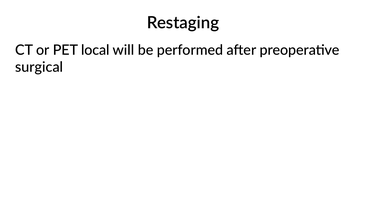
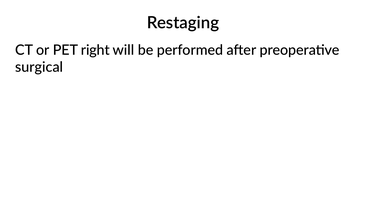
local: local -> right
